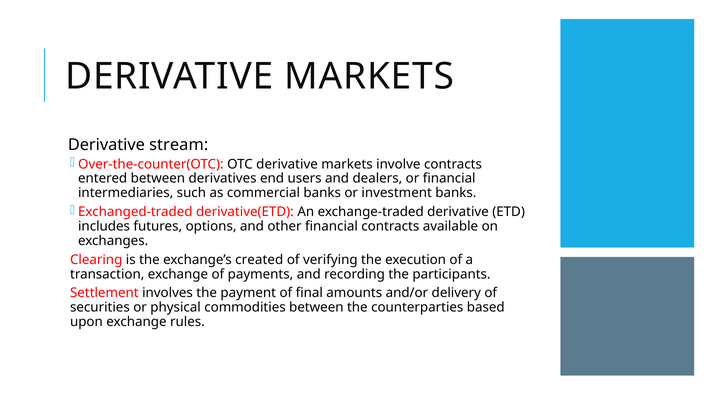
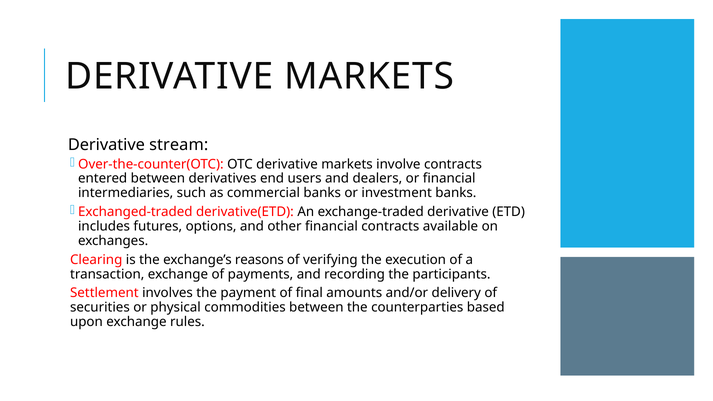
created: created -> reasons
